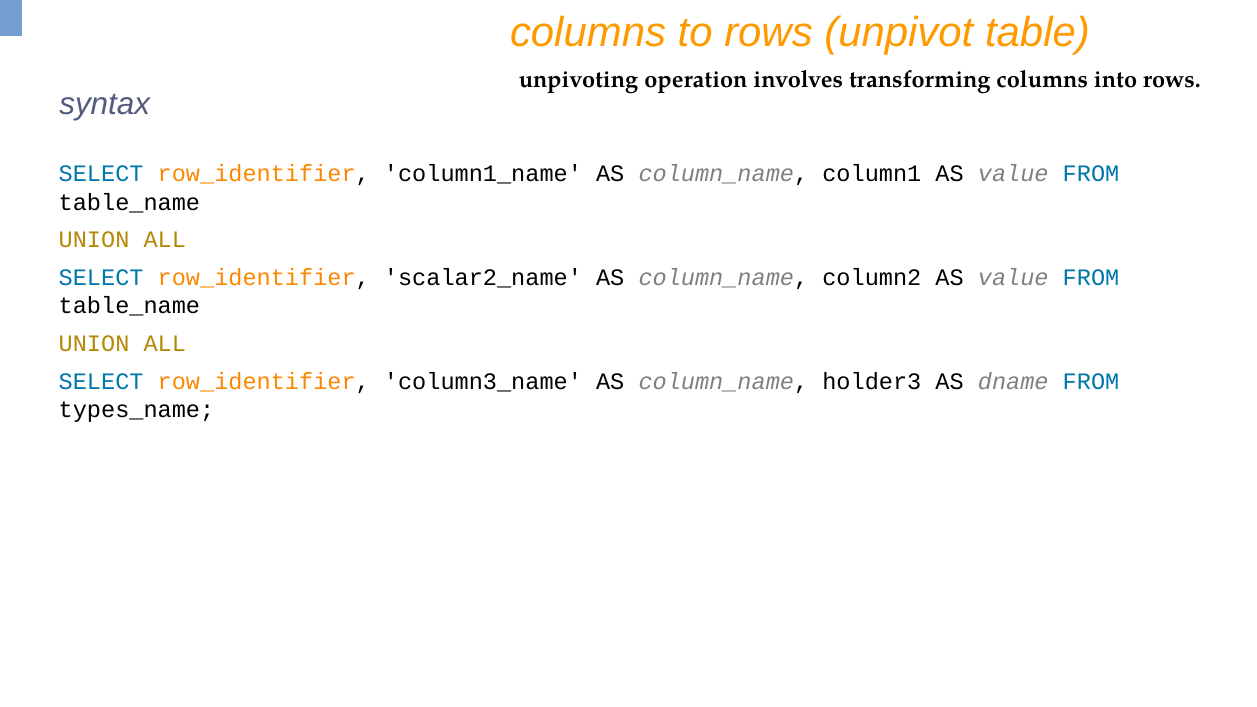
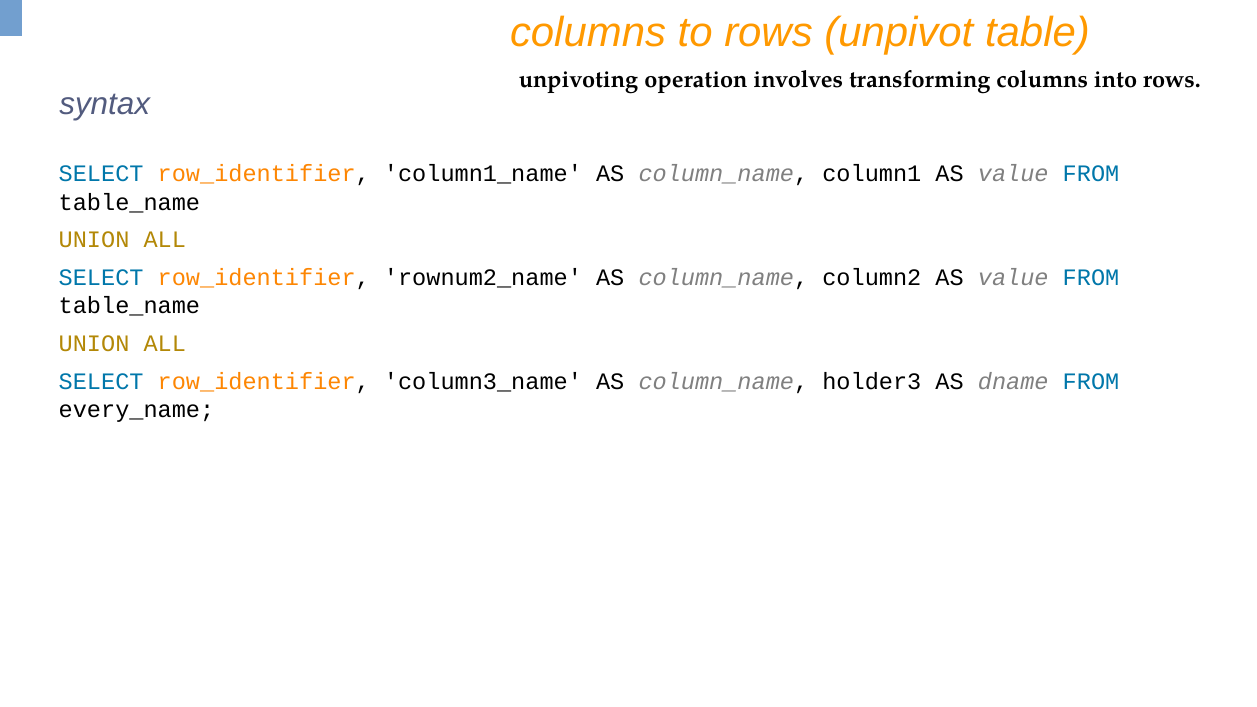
scalar2_name: scalar2_name -> rownum2_name
types_name: types_name -> every_name
